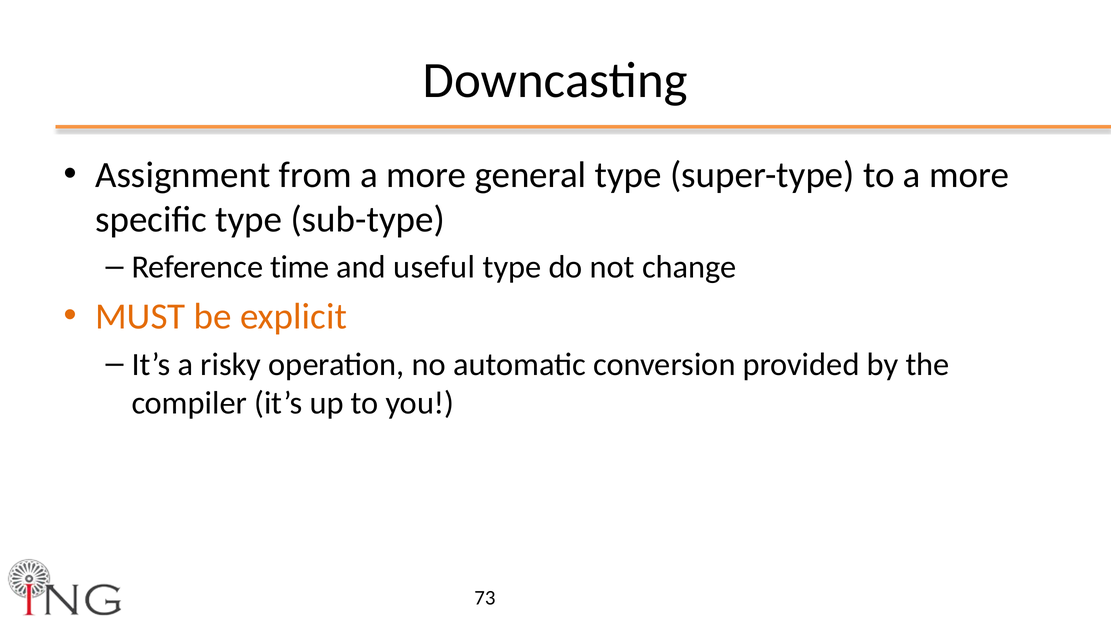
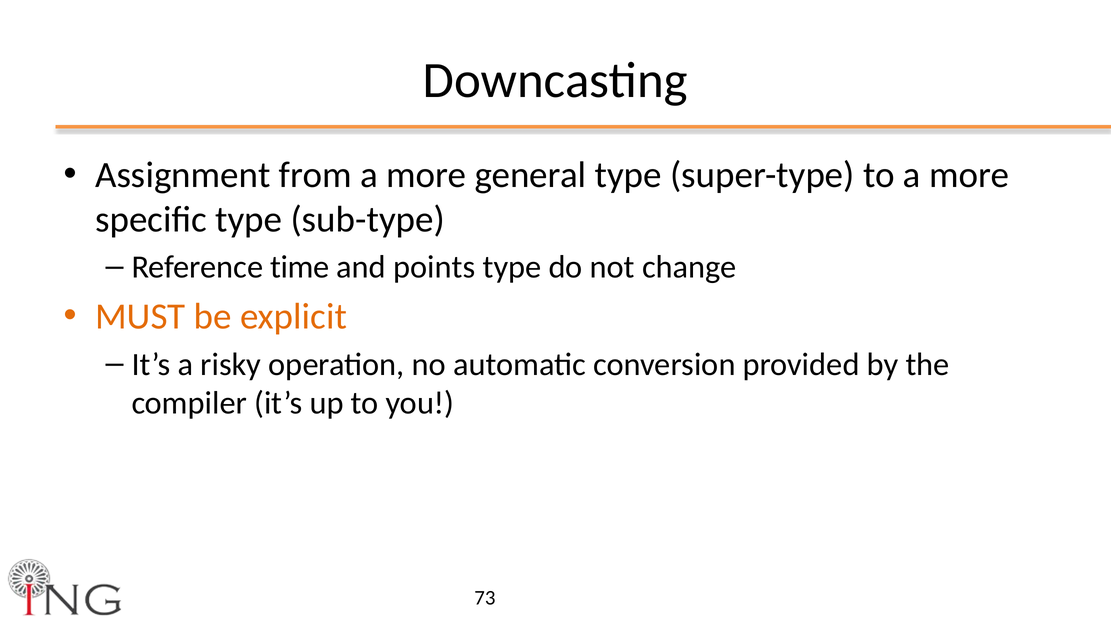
useful: useful -> points
